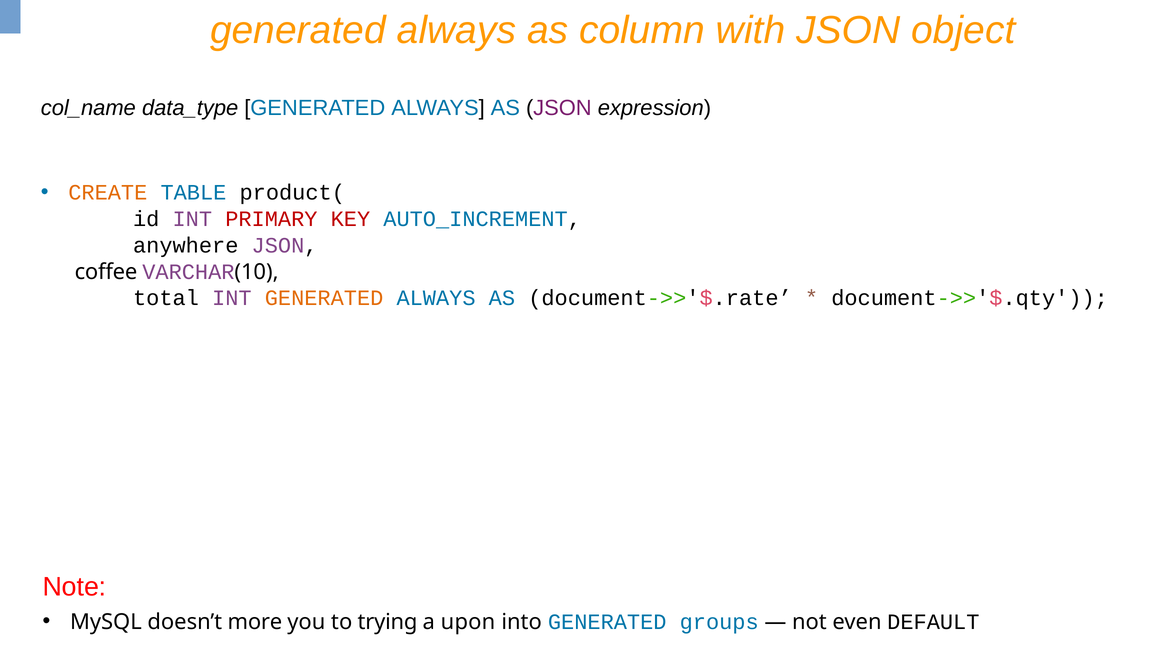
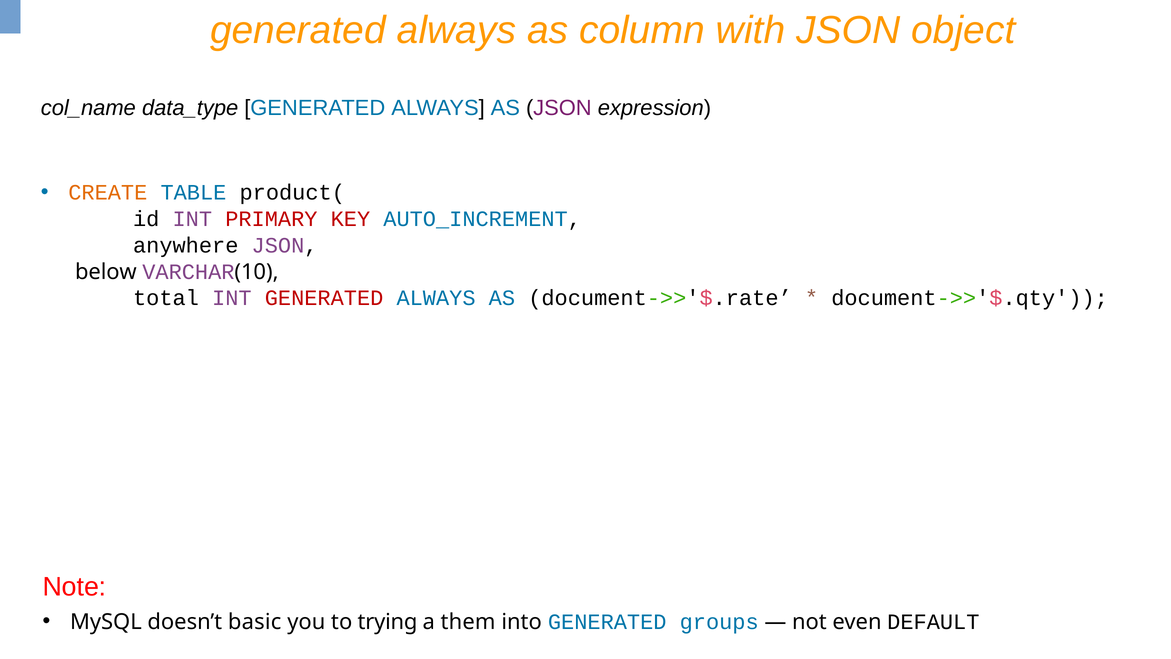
coffee: coffee -> below
GENERATED at (324, 298) colour: orange -> red
more: more -> basic
upon: upon -> them
